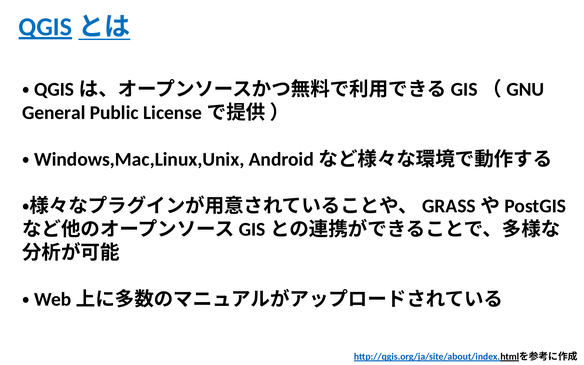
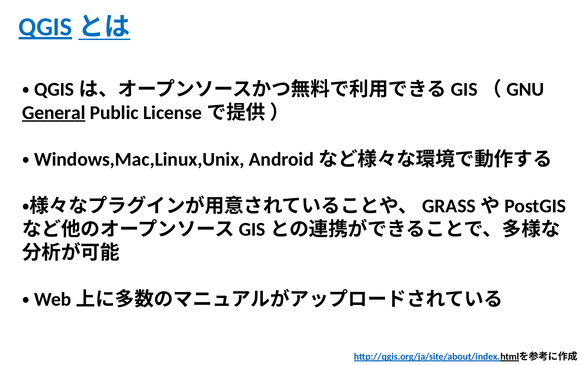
General underline: none -> present
